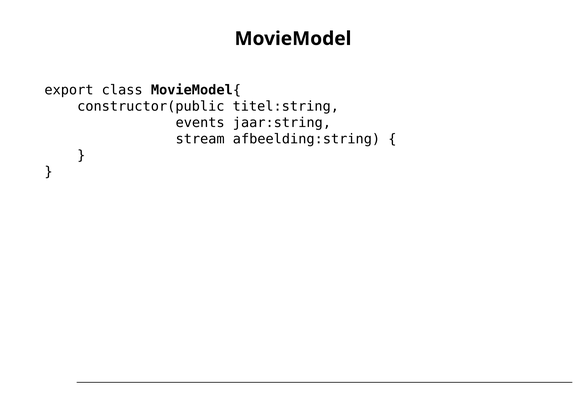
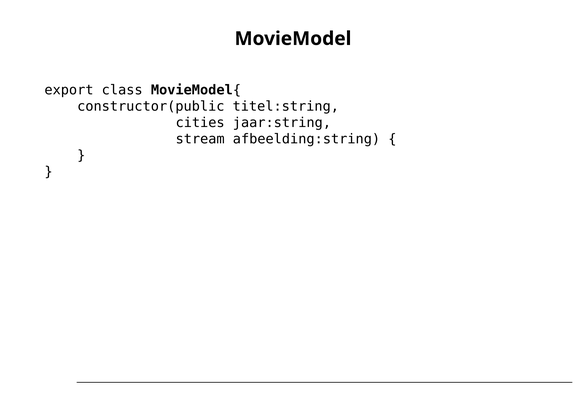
events: events -> cities
